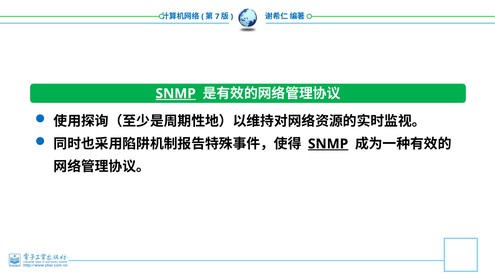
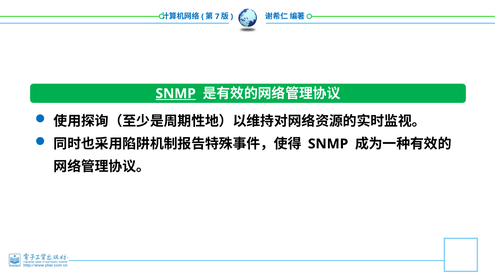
SNMP at (328, 144) underline: present -> none
